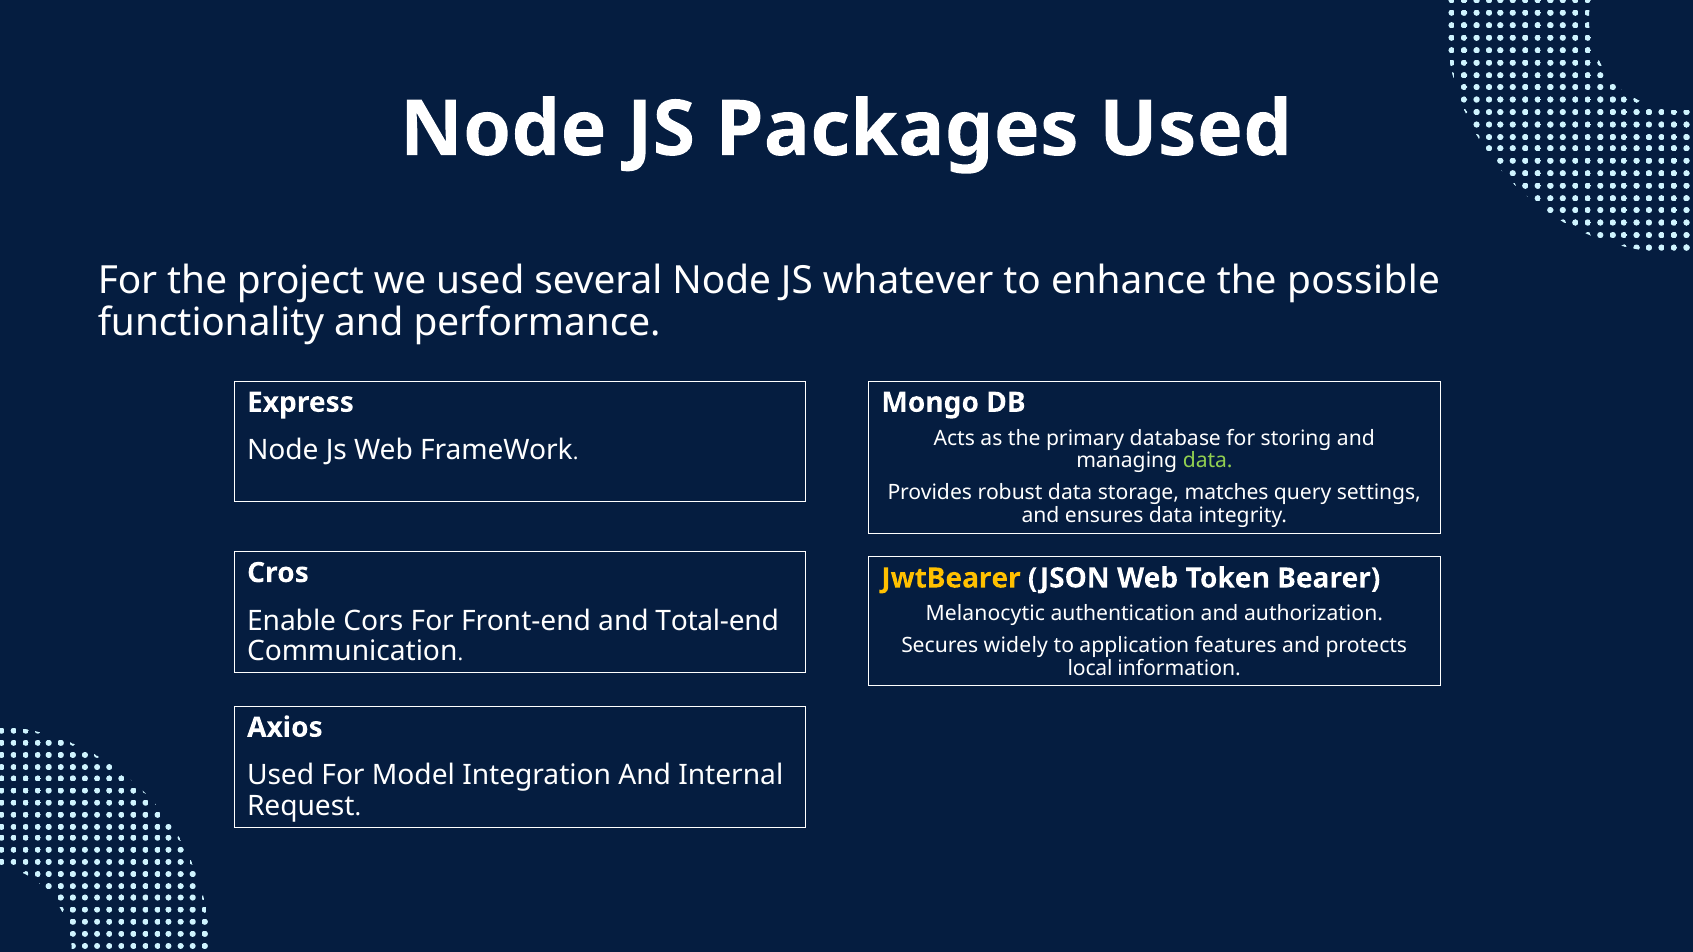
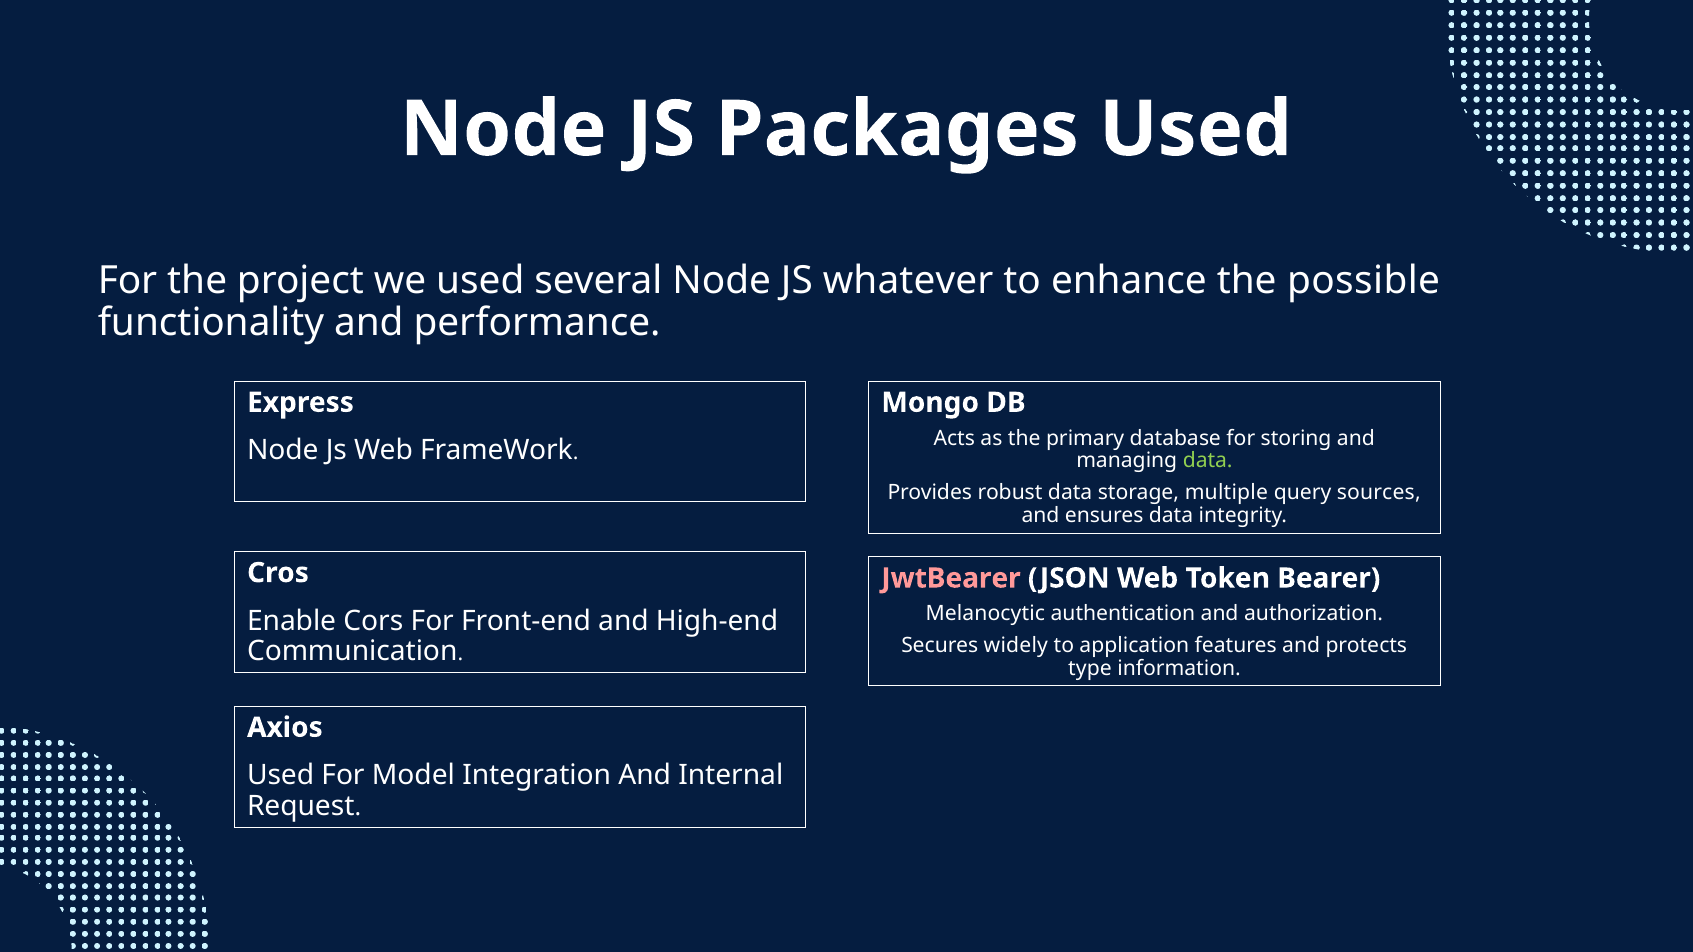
matches: matches -> multiple
settings: settings -> sources
JwtBearer colour: yellow -> pink
Total-end: Total-end -> High-end
local: local -> type
